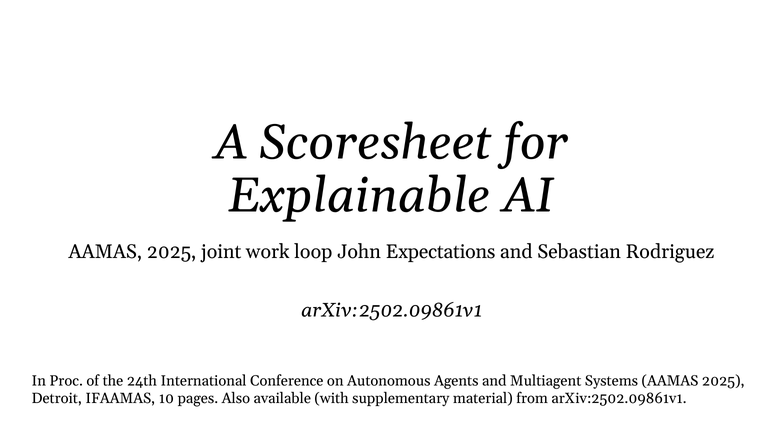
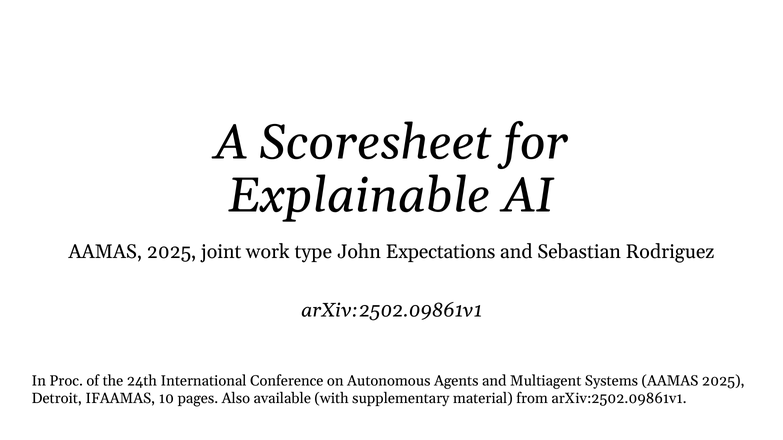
loop: loop -> type
